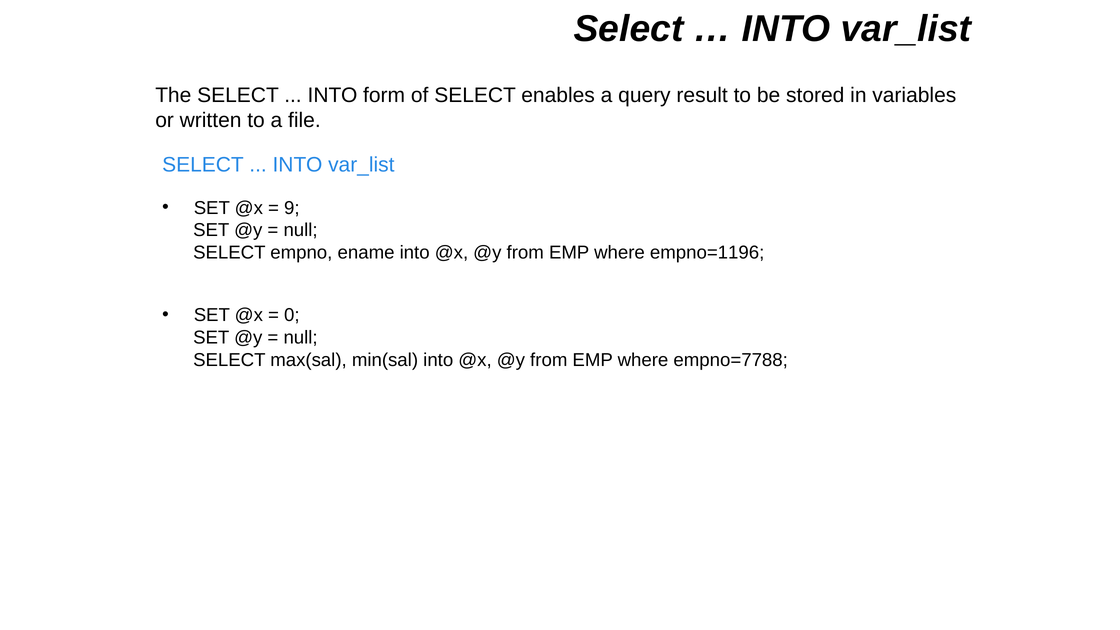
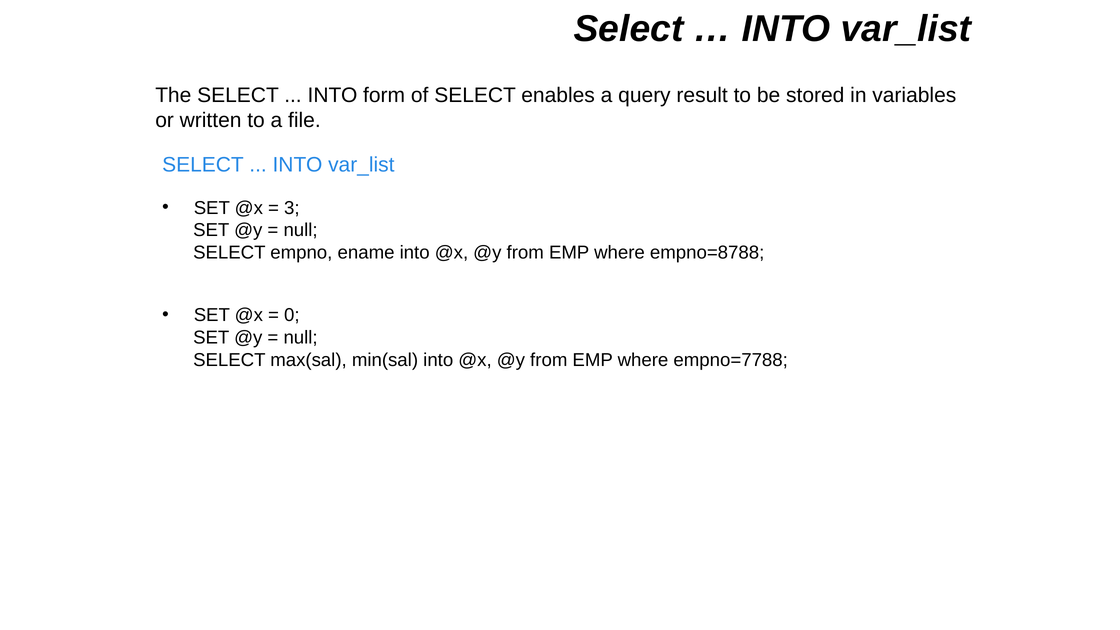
9: 9 -> 3
empno=1196: empno=1196 -> empno=8788
